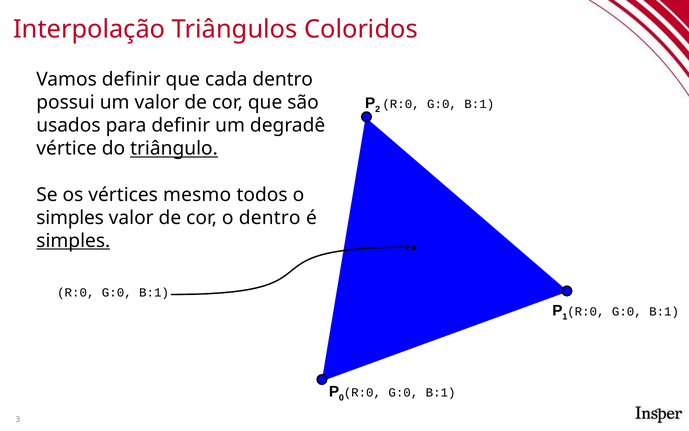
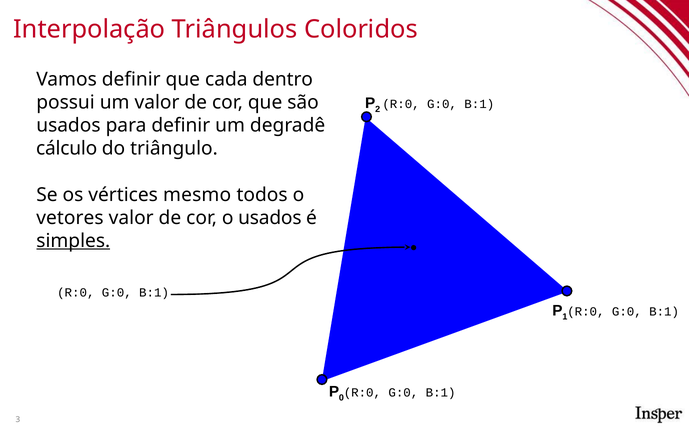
vértice: vértice -> cálculo
triângulo underline: present -> none
simples at (70, 218): simples -> vetores
o dentro: dentro -> usados
